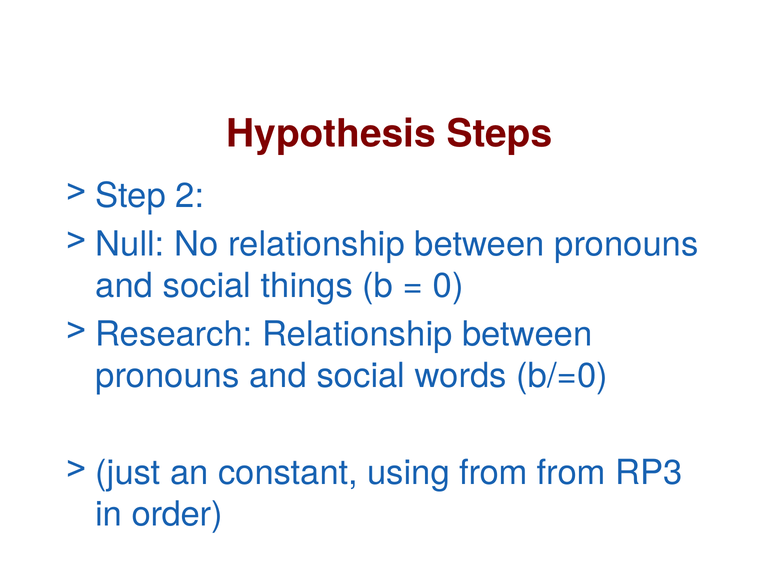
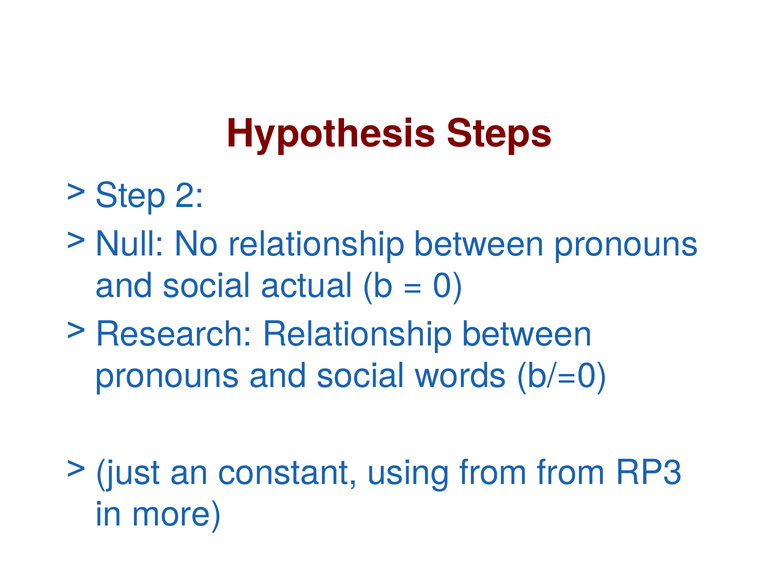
things: things -> actual
order: order -> more
